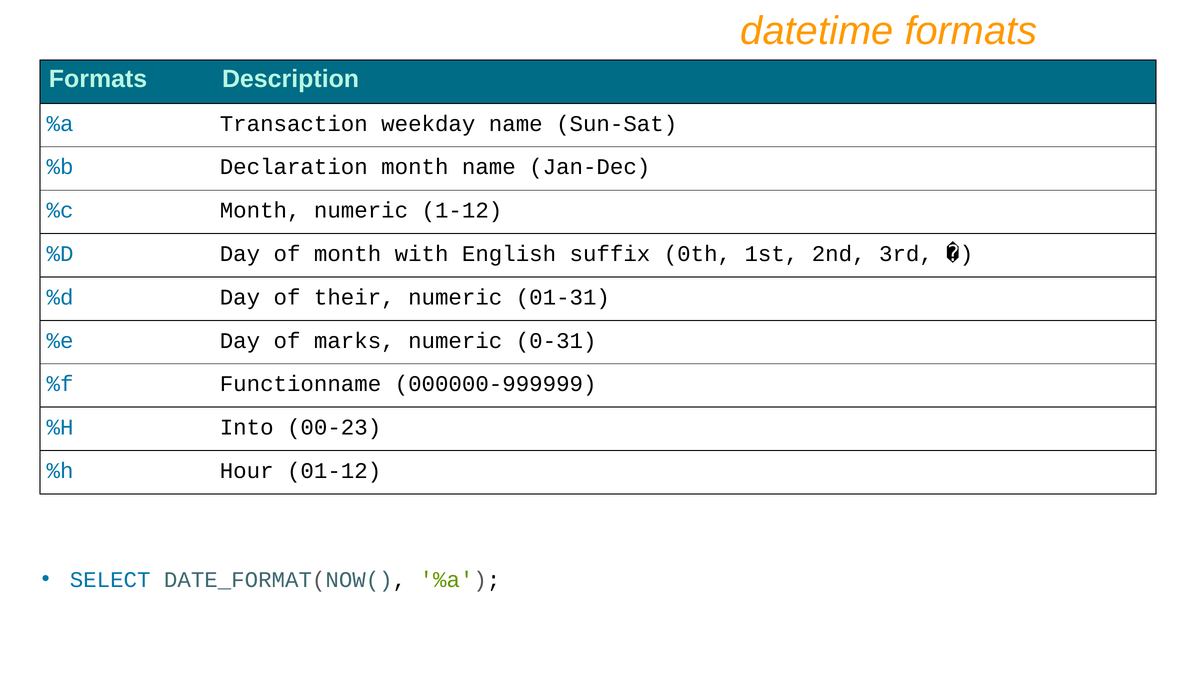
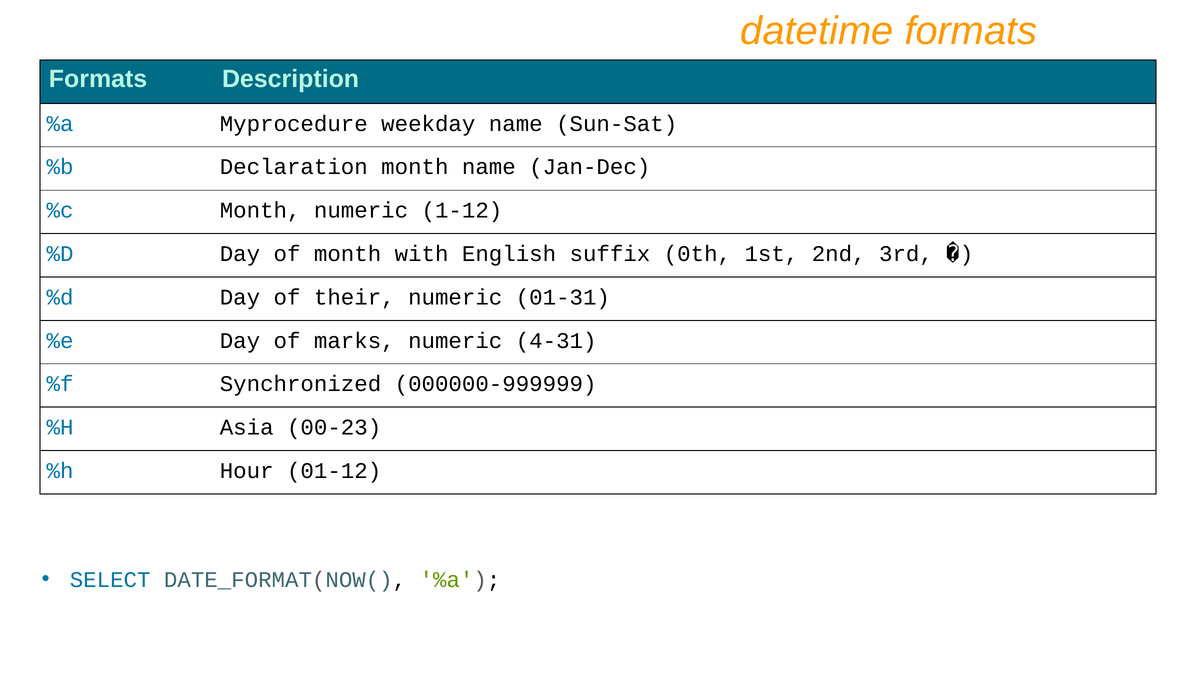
Transaction: Transaction -> Myprocedure
0-31: 0-31 -> 4-31
Functionname: Functionname -> Synchronized
Into: Into -> Asia
